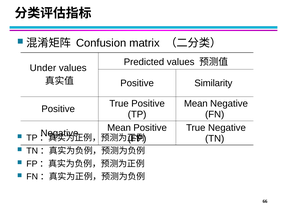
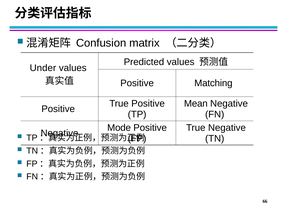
Similarity: Similarity -> Matching
Mean at (119, 128): Mean -> Mode
